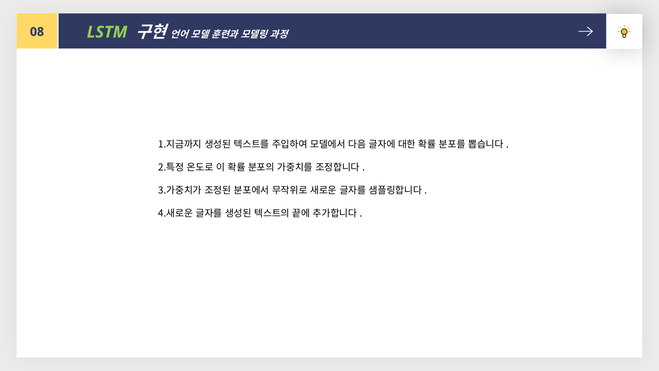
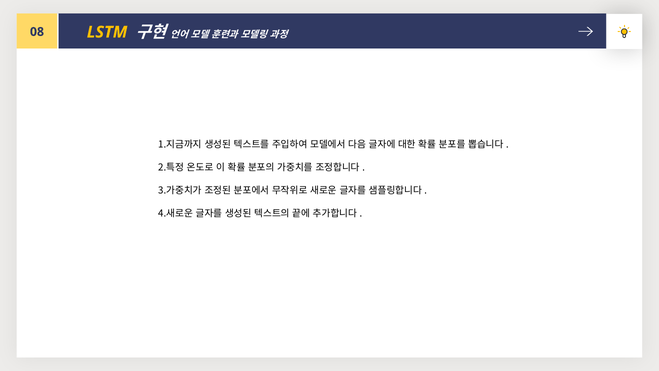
LSTM colour: light green -> yellow
